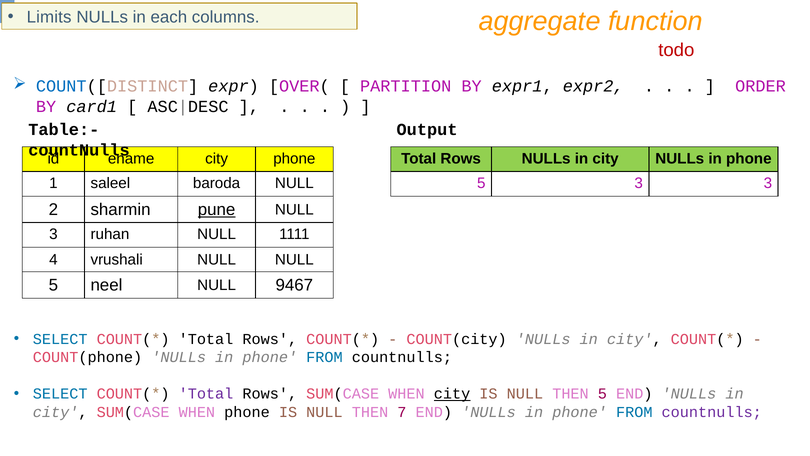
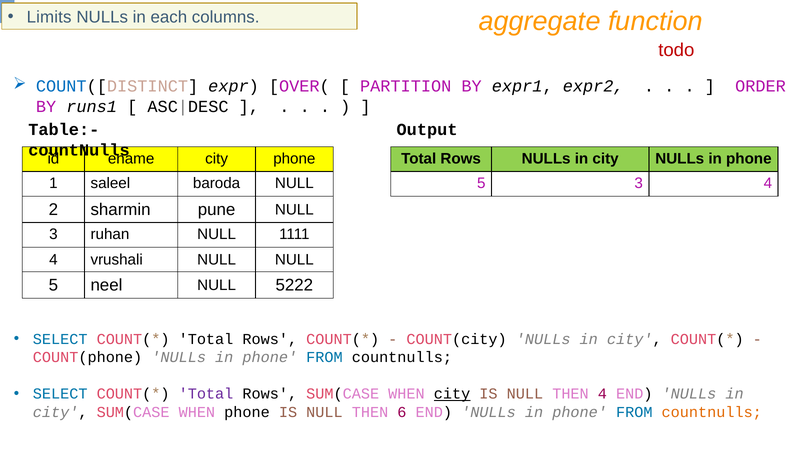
card1: card1 -> runs1
3 3: 3 -> 4
pune underline: present -> none
9467: 9467 -> 5222
THEN 5: 5 -> 4
7: 7 -> 6
countnulls at (712, 412) colour: purple -> orange
